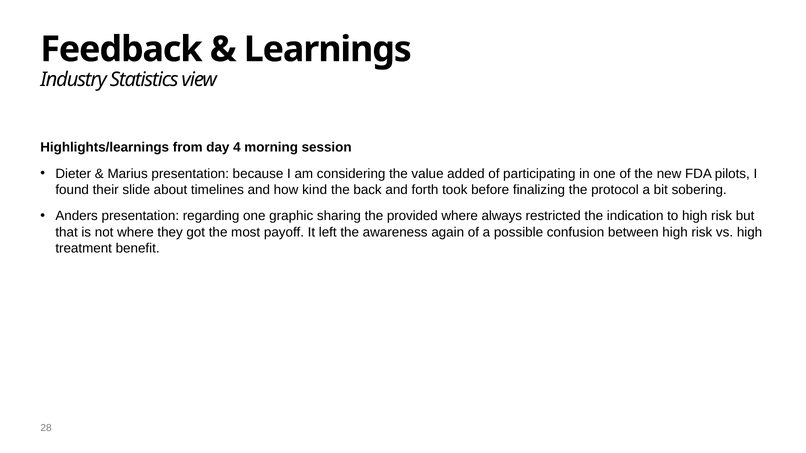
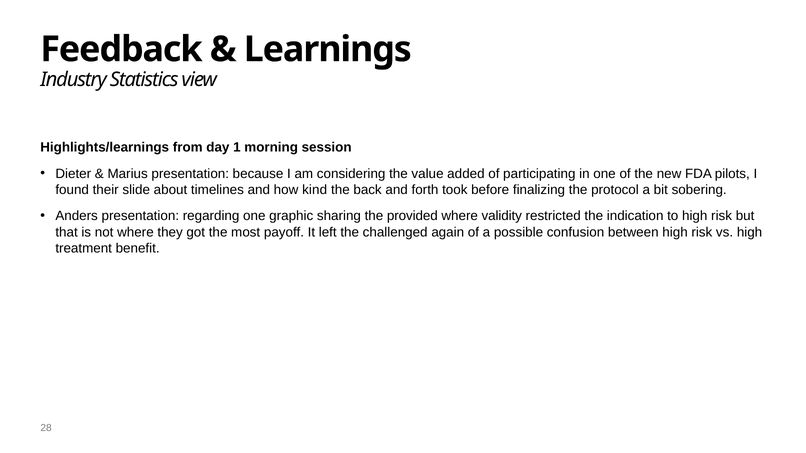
4: 4 -> 1
always: always -> validity
awareness: awareness -> challenged
